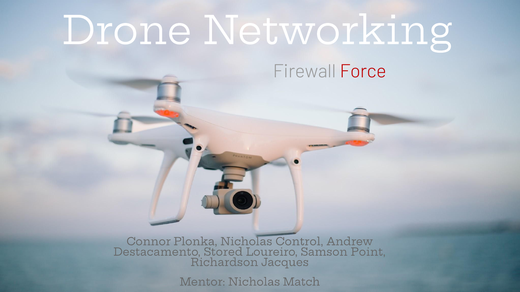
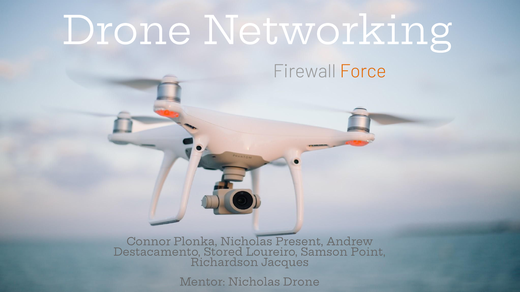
Force colour: red -> orange
Control: Control -> Present
Nicholas Match: Match -> Drone
